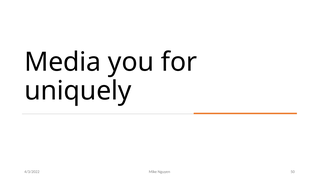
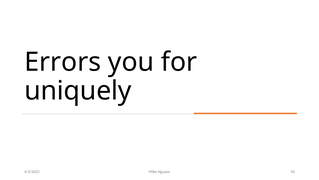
Media: Media -> Errors
